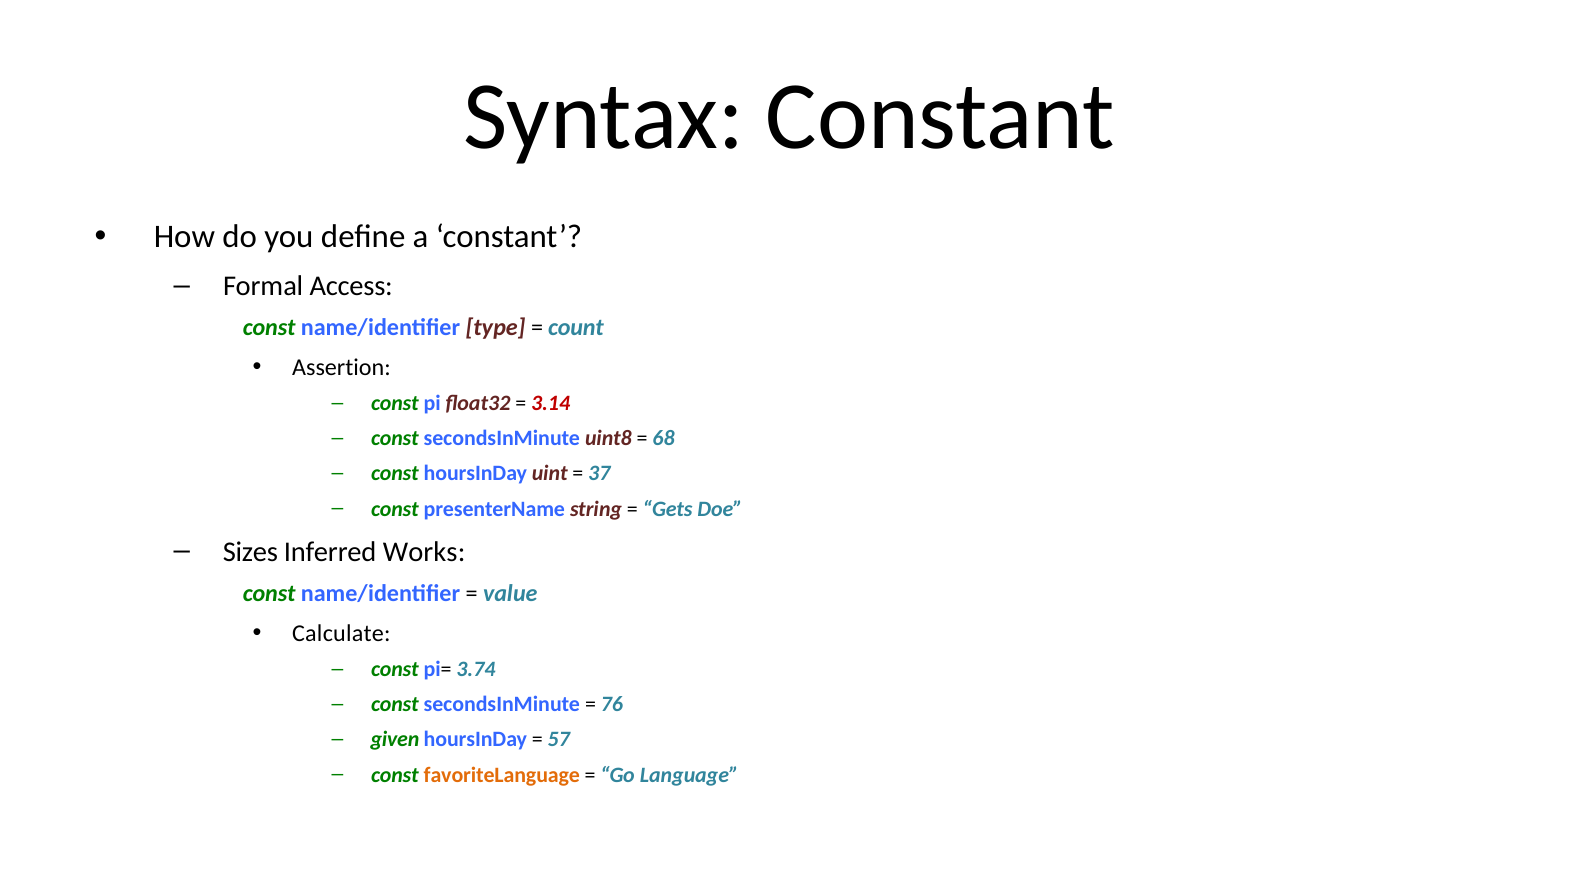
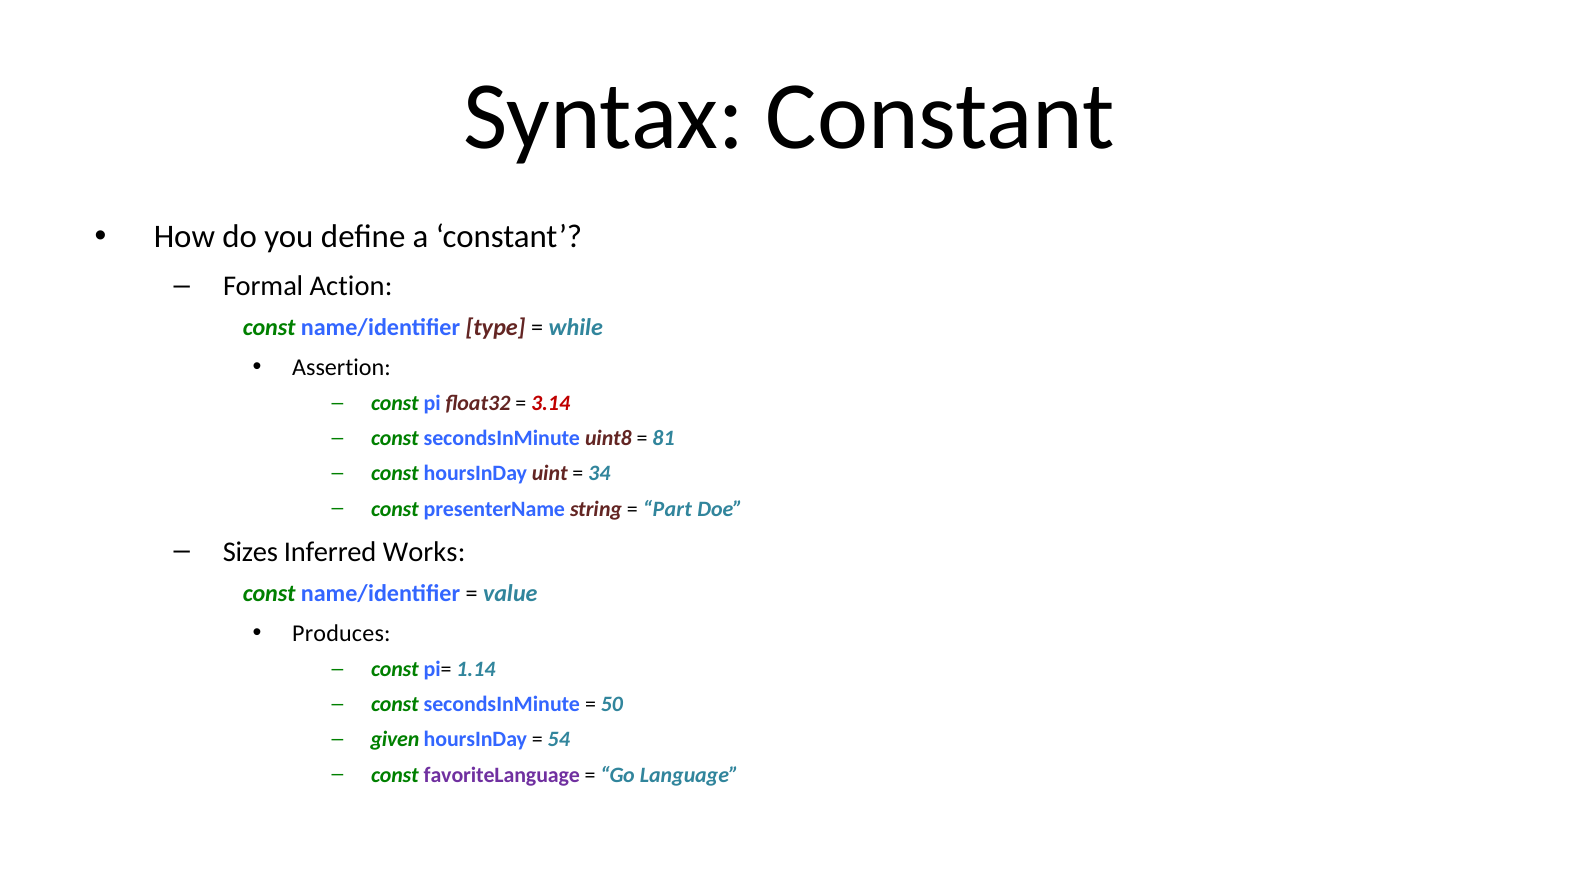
Access: Access -> Action
count: count -> while
68: 68 -> 81
37: 37 -> 34
Gets: Gets -> Part
Calculate: Calculate -> Produces
3.74: 3.74 -> 1.14
76: 76 -> 50
57: 57 -> 54
favoriteLanguage colour: orange -> purple
